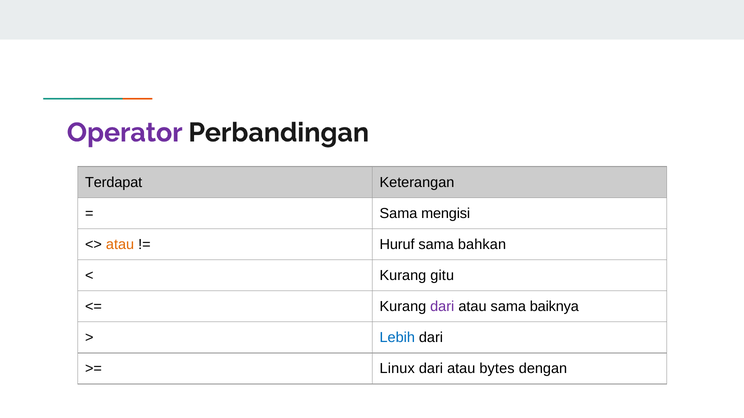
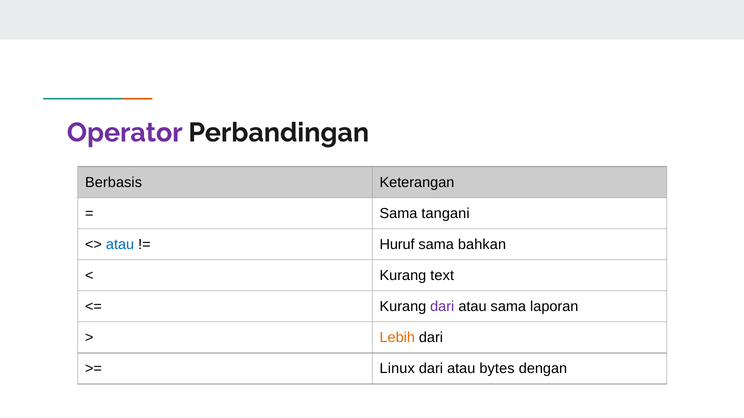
Terdapat: Terdapat -> Berbasis
mengisi: mengisi -> tangani
atau at (120, 245) colour: orange -> blue
gitu: gitu -> text
baiknya: baiknya -> laporan
Lebih colour: blue -> orange
